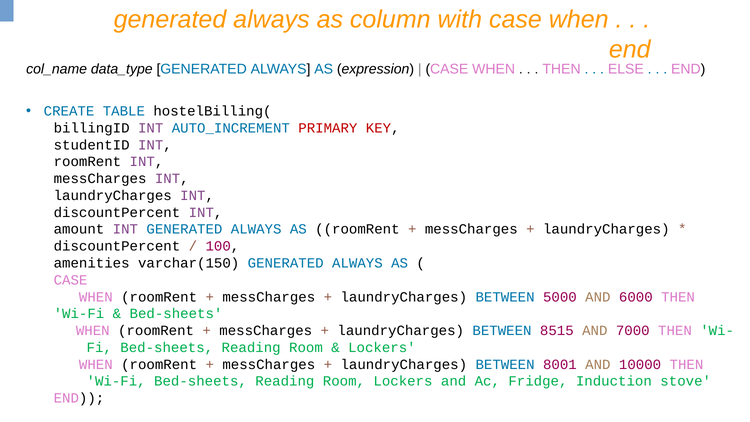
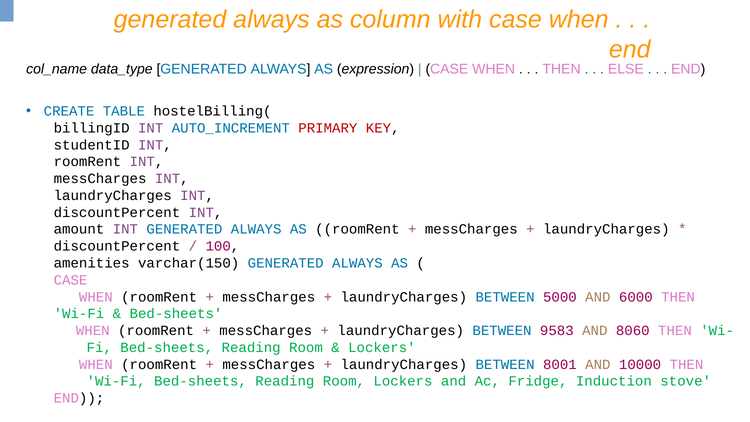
8515: 8515 -> 9583
7000: 7000 -> 8060
